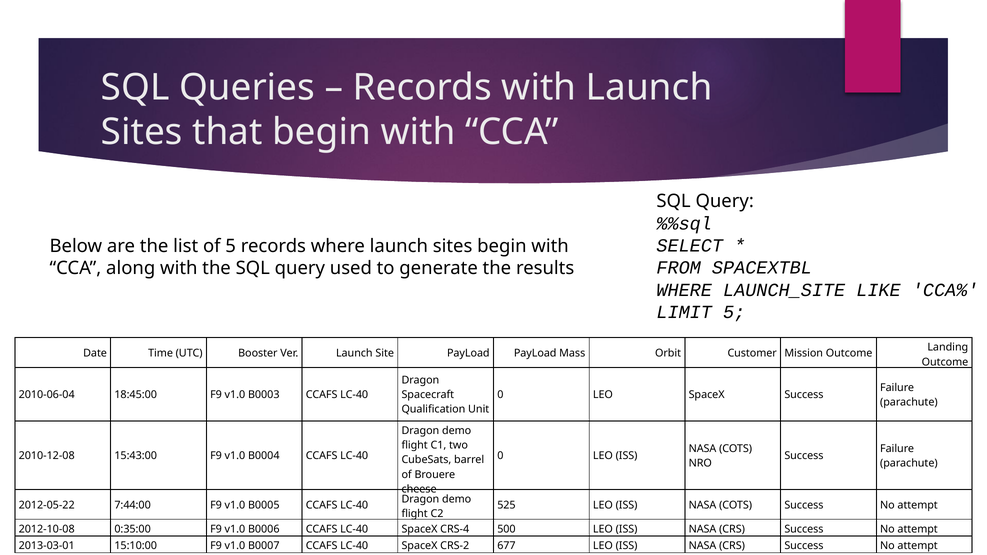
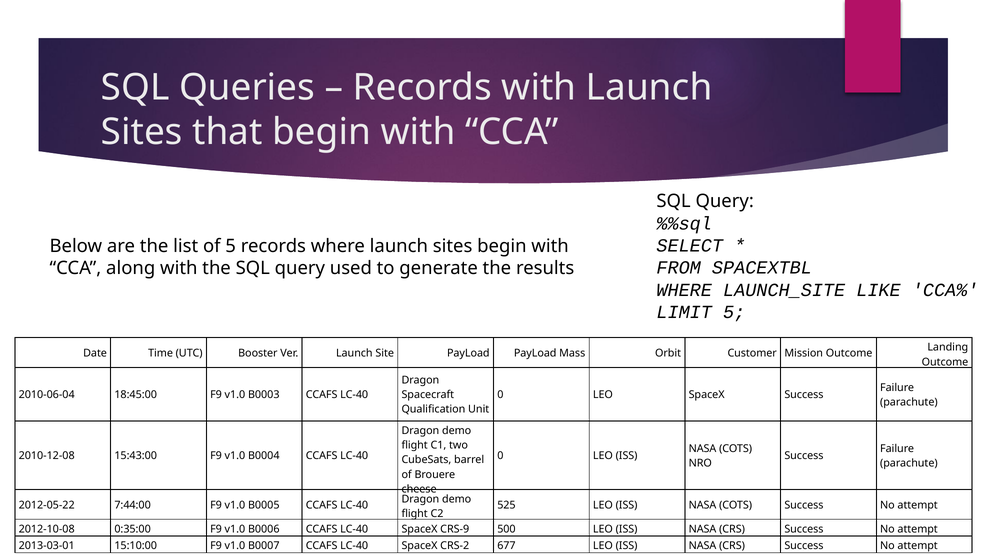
CRS-4: CRS-4 -> CRS-9
